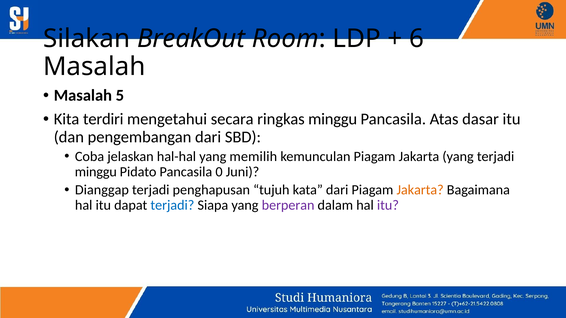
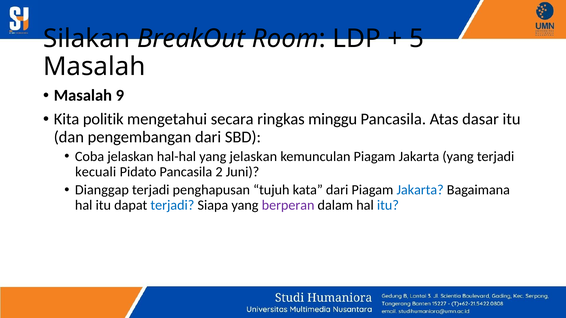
6: 6 -> 5
5: 5 -> 9
terdiri: terdiri -> politik
yang memilih: memilih -> jelaskan
minggu at (96, 172): minggu -> kecuali
0: 0 -> 2
Jakarta at (420, 190) colour: orange -> blue
itu at (388, 205) colour: purple -> blue
